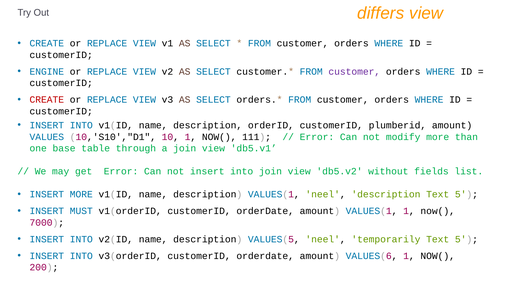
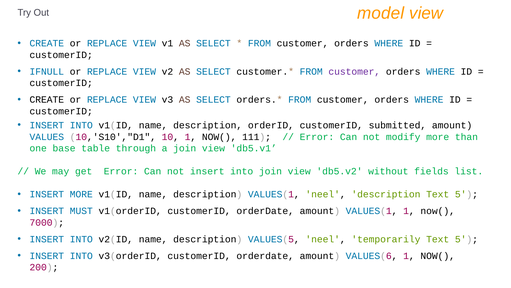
differs: differs -> model
ENGINE: ENGINE -> IFNULL
CREATE at (47, 100) colour: red -> black
plumberid: plumberid -> submitted
